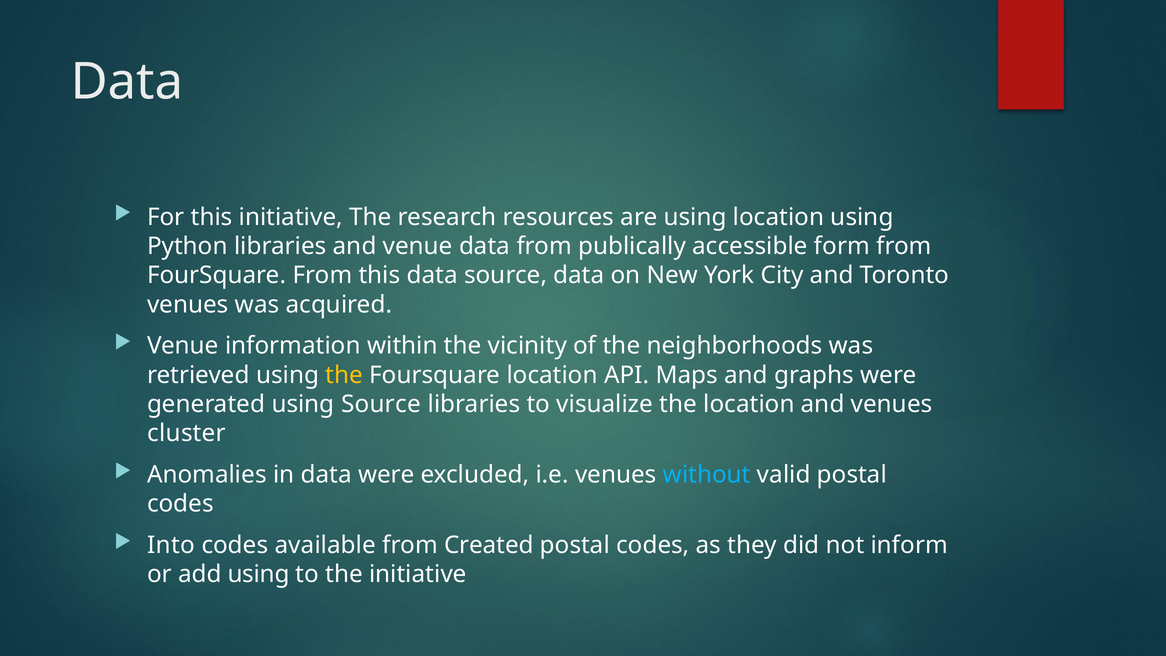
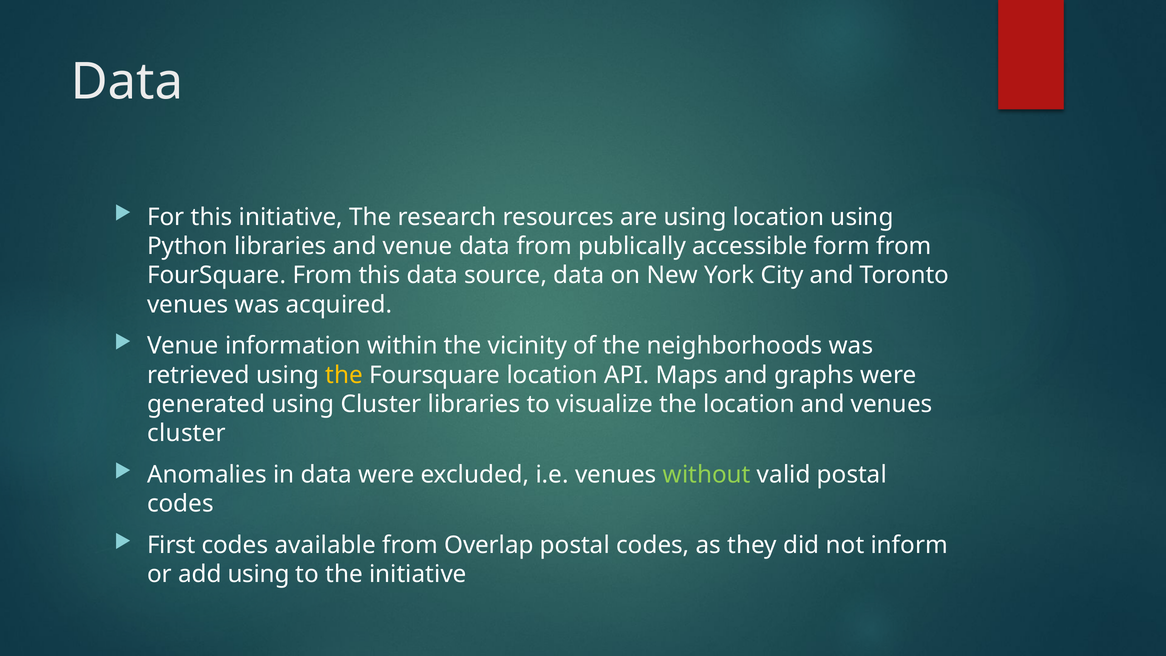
using Source: Source -> Cluster
without colour: light blue -> light green
Into: Into -> First
Created: Created -> Overlap
